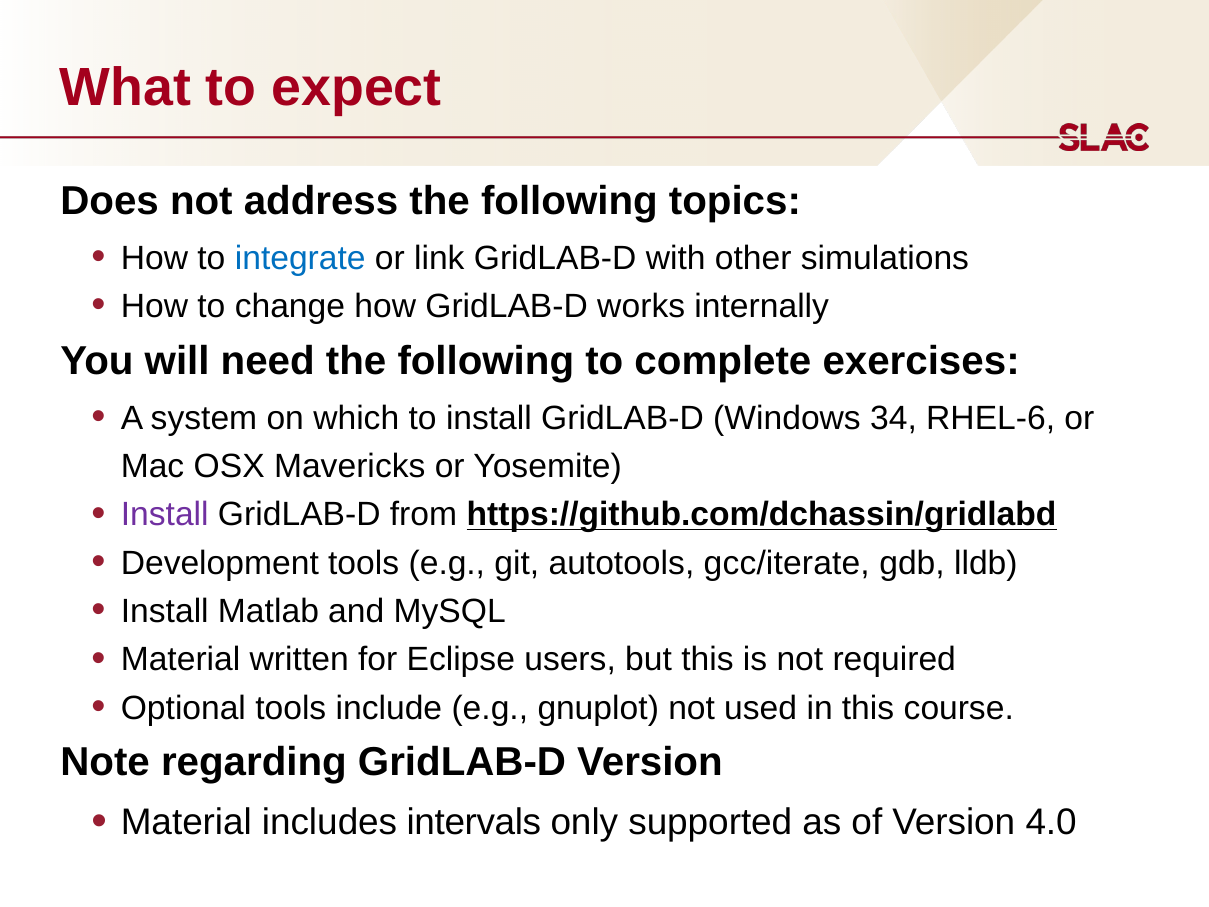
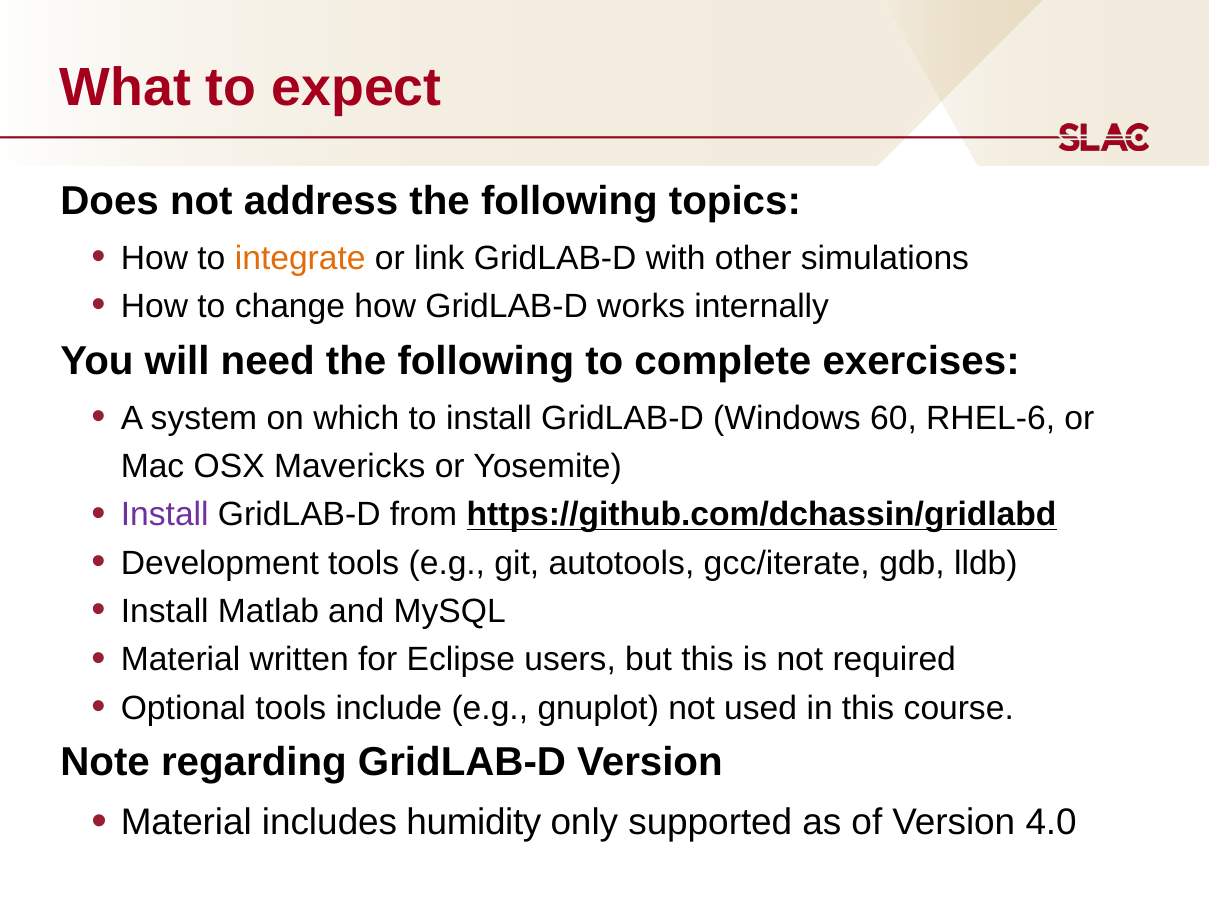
integrate colour: blue -> orange
34: 34 -> 60
intervals: intervals -> humidity
